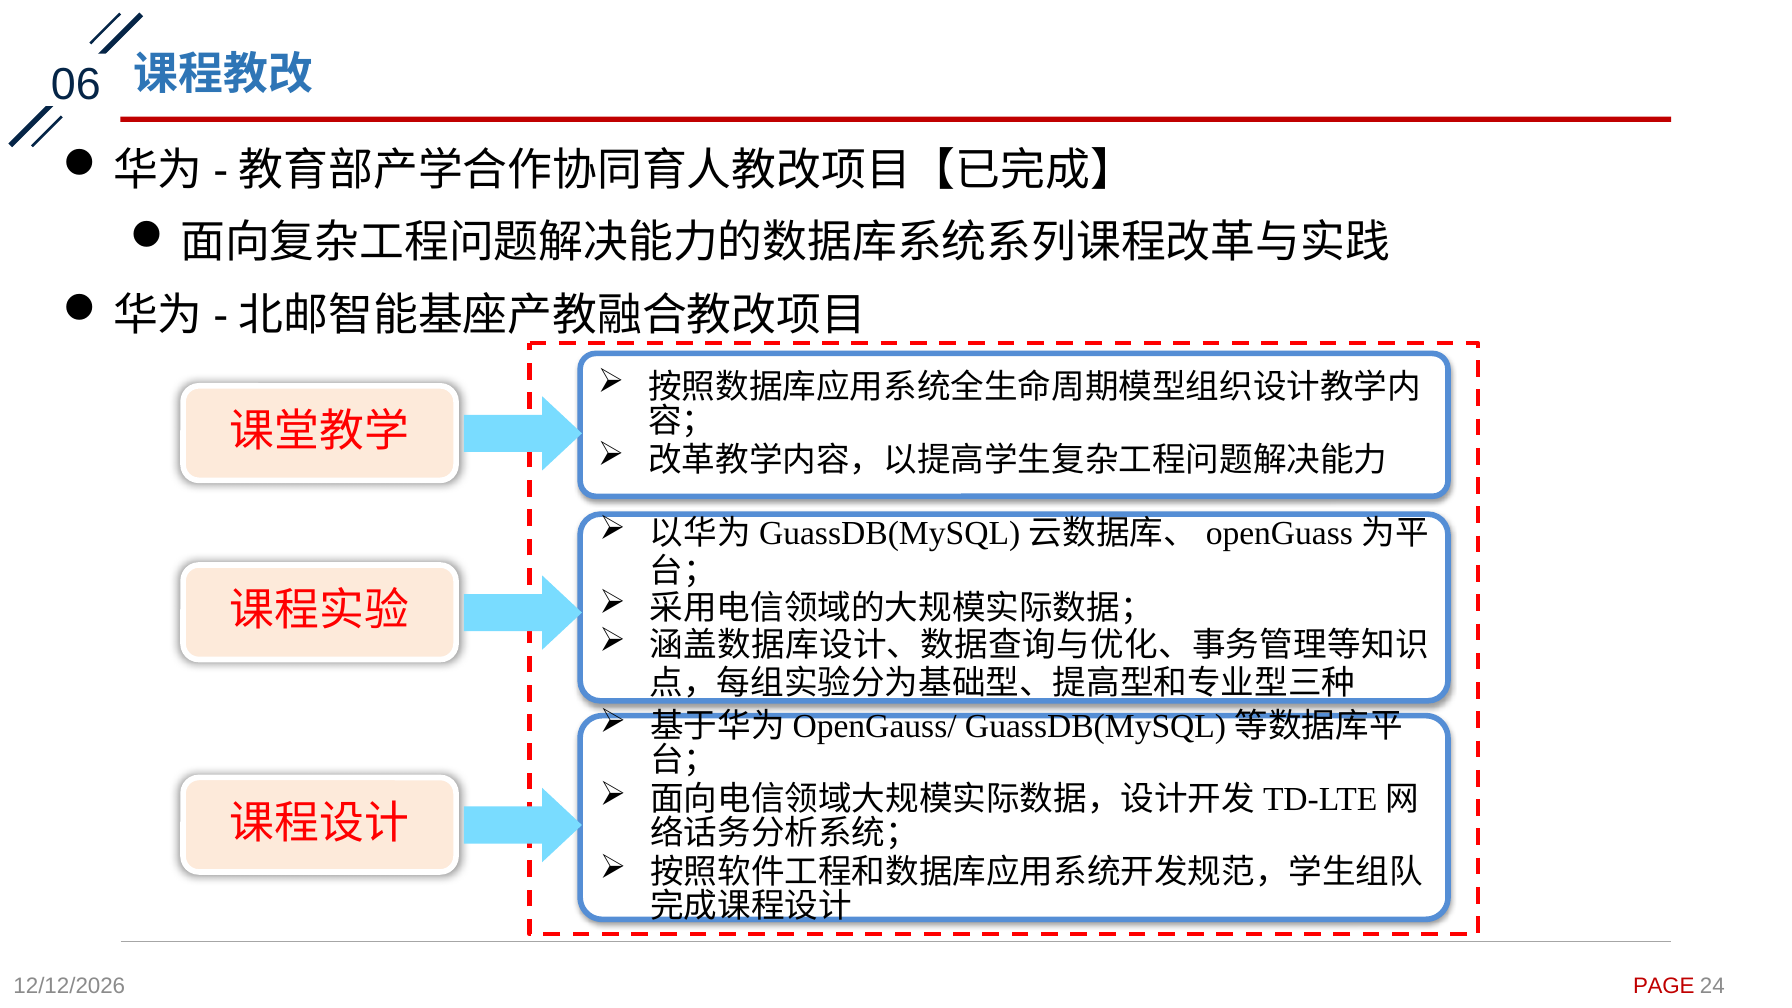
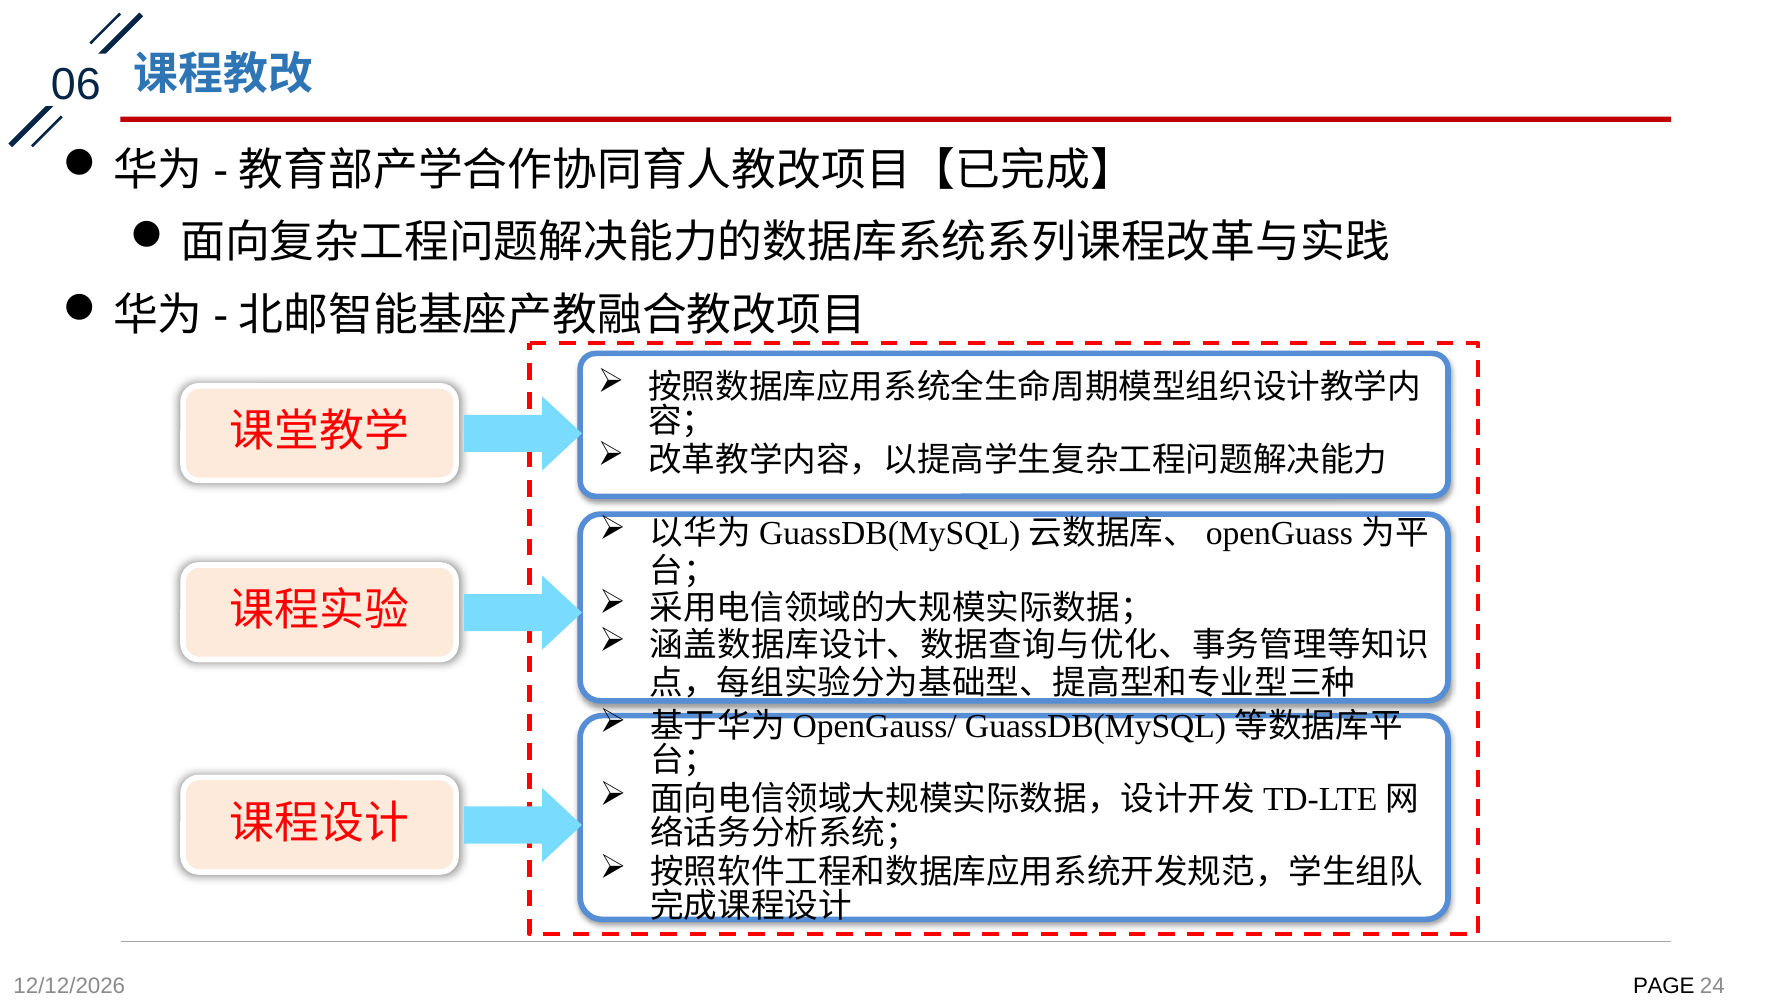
PAGE colour: red -> black
